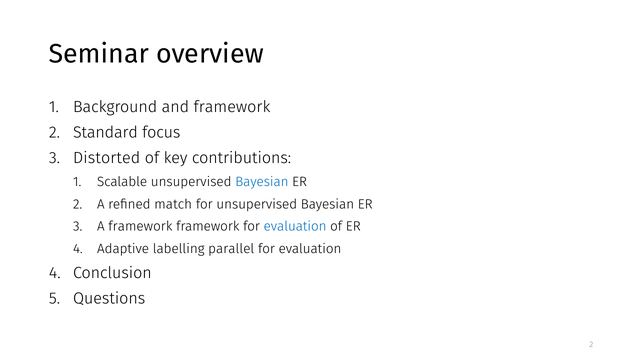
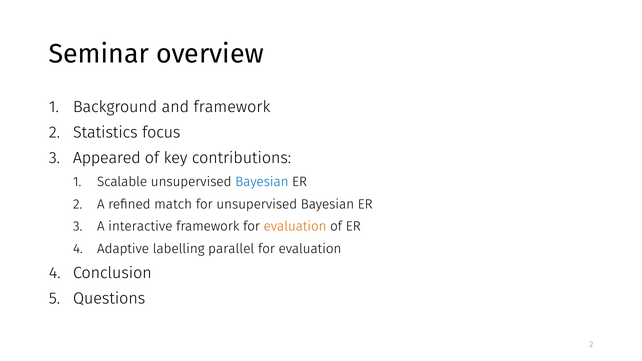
Standard: Standard -> Statistics
Distorted: Distorted -> Appeared
A framework: framework -> interactive
evaluation at (295, 227) colour: blue -> orange
